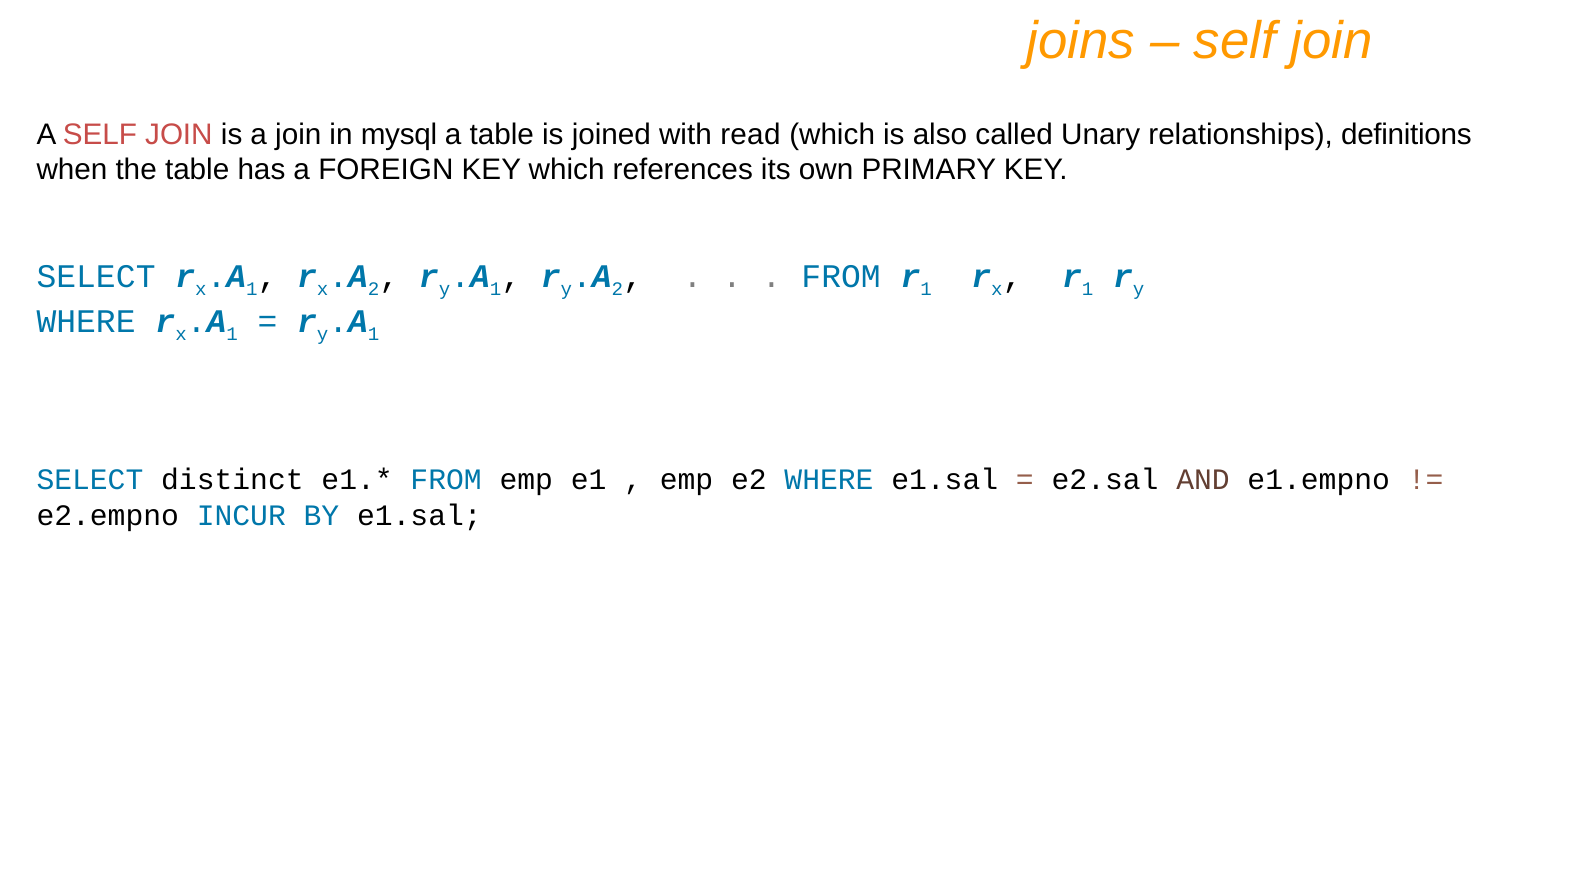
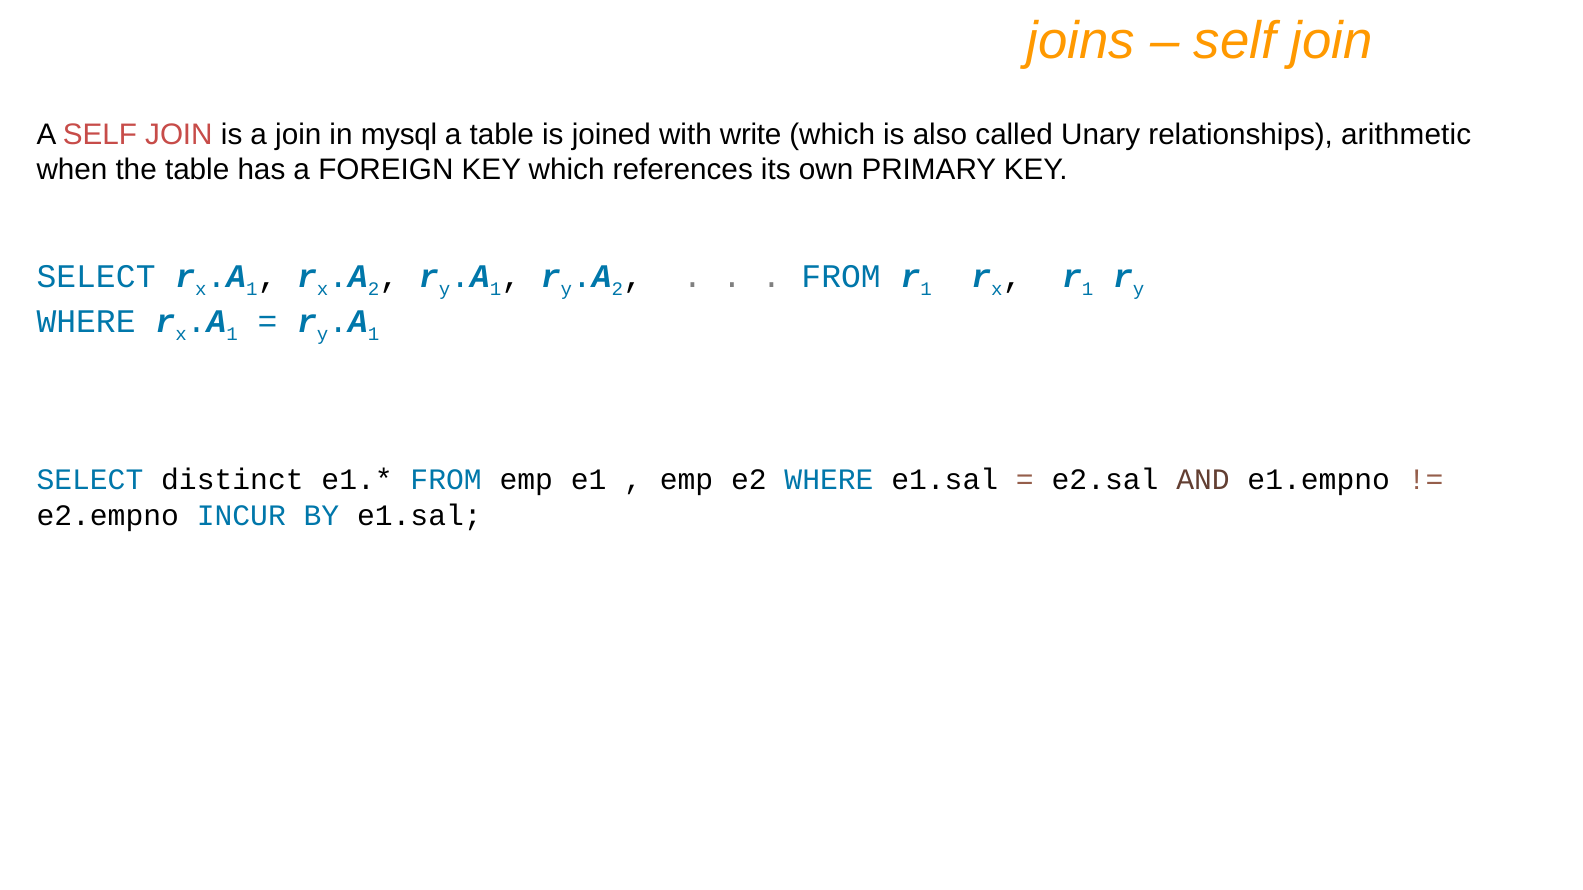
read: read -> write
definitions: definitions -> arithmetic
